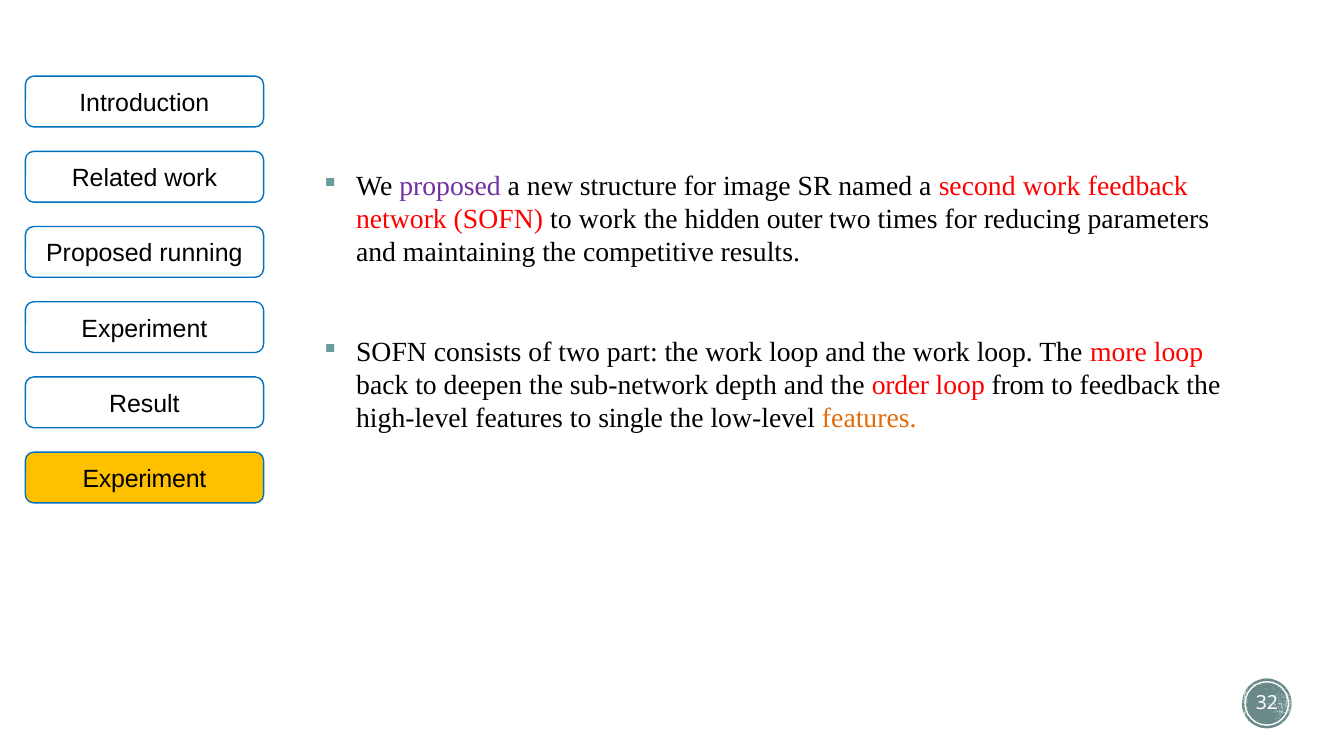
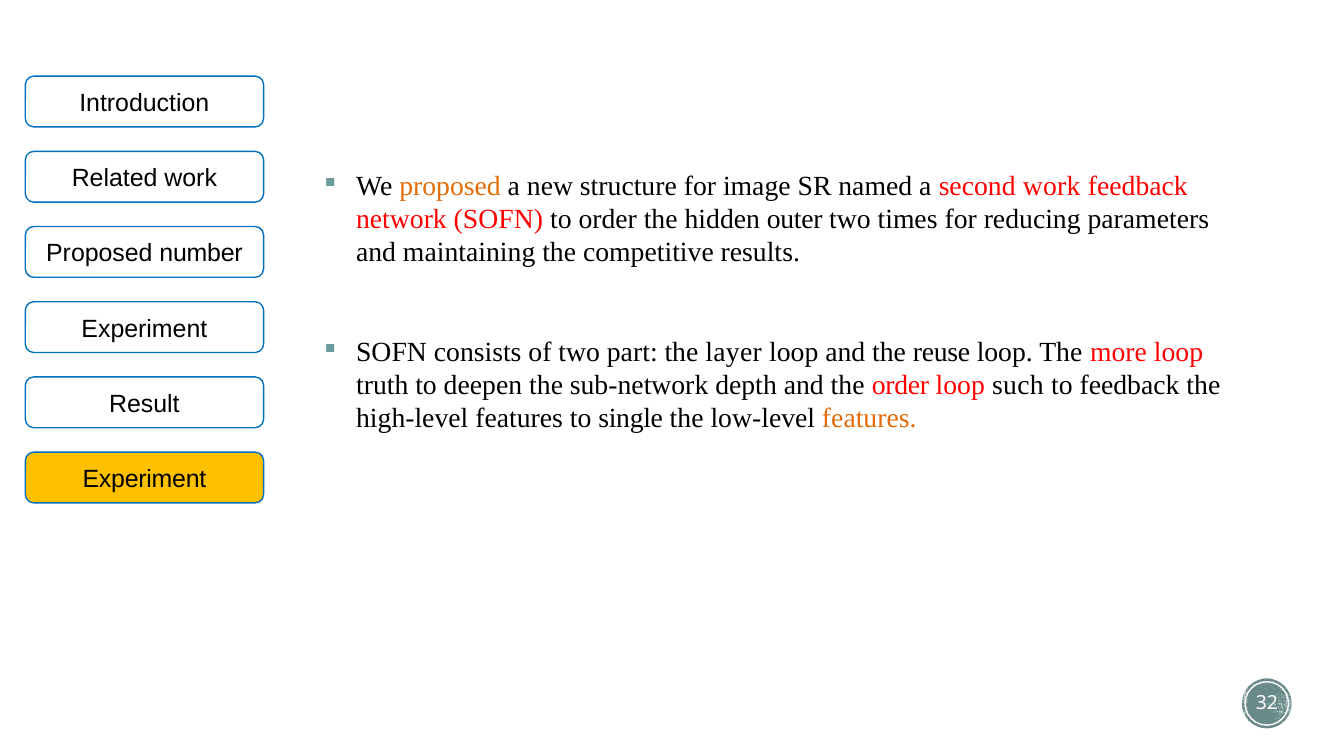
proposed at (450, 186) colour: purple -> orange
to work: work -> order
running: running -> number
part the work: work -> layer
and the work: work -> reuse
back: back -> truth
from: from -> such
